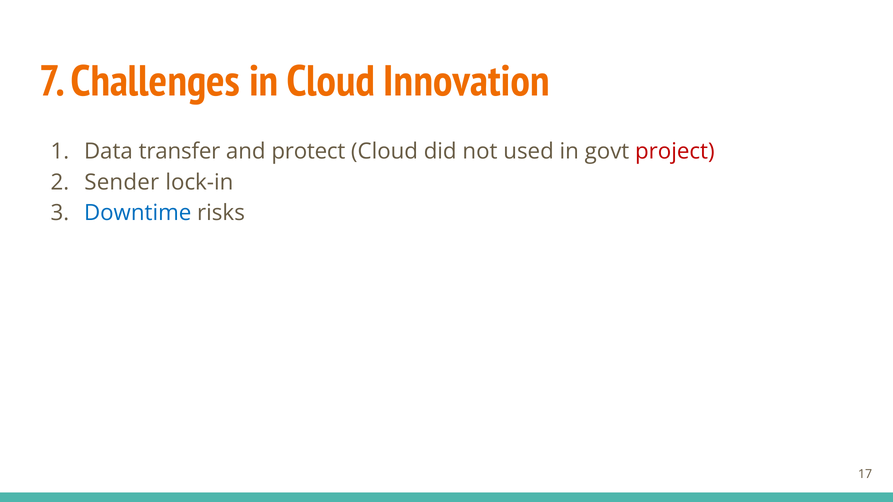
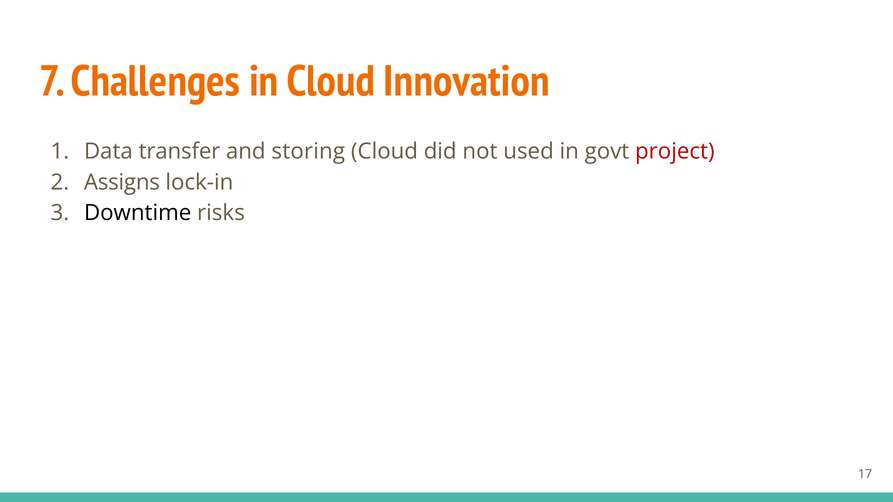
protect: protect -> storing
Sender: Sender -> Assigns
Downtime colour: blue -> black
